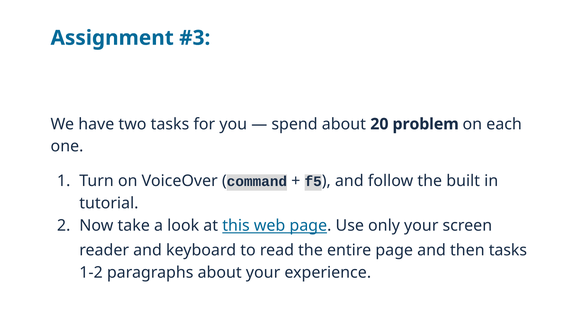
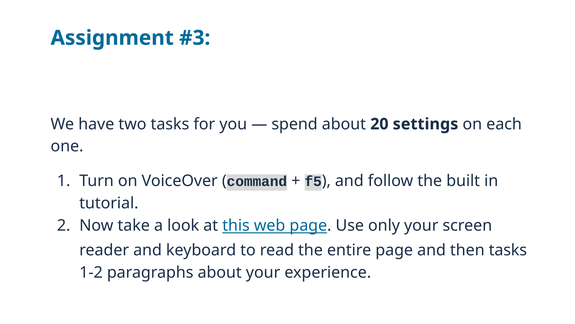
problem: problem -> settings
